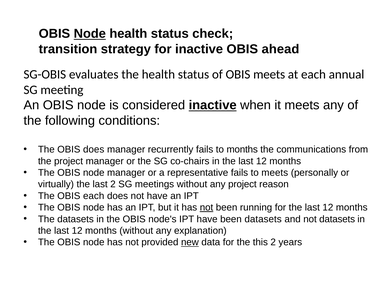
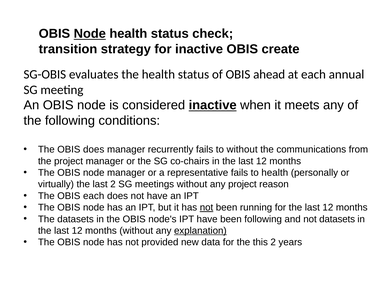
ahead: ahead -> create
OBIS meets: meets -> ahead
to months: months -> without
to meets: meets -> health
been datasets: datasets -> following
explanation underline: none -> present
new underline: present -> none
